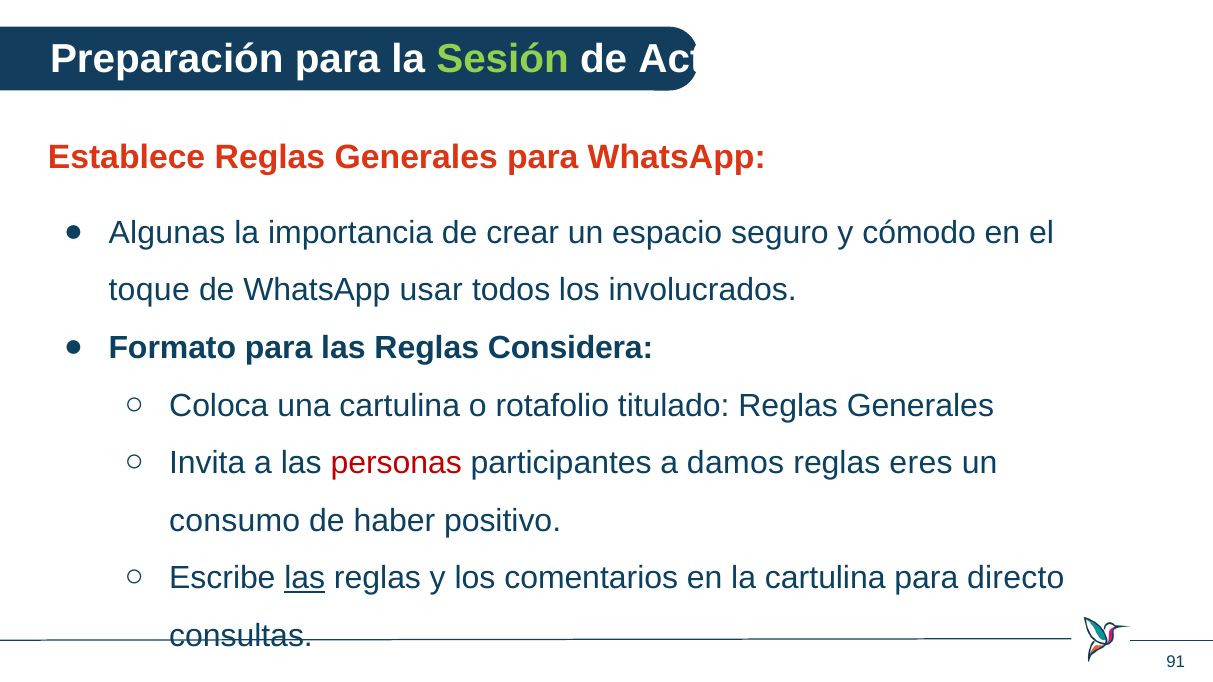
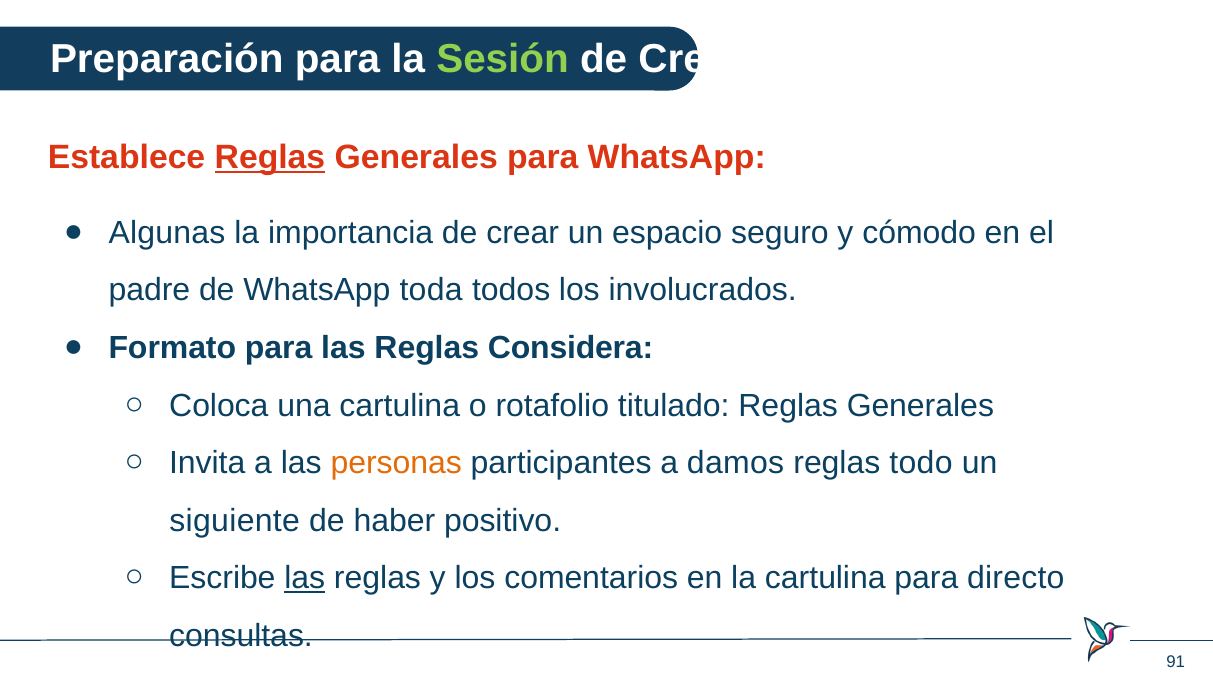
Acto: Acto -> Crea
Reglas at (270, 158) underline: none -> present
toque: toque -> padre
usar: usar -> toda
personas colour: red -> orange
eres: eres -> todo
consumo: consumo -> siguiente
